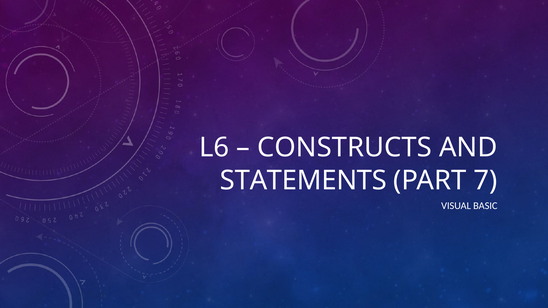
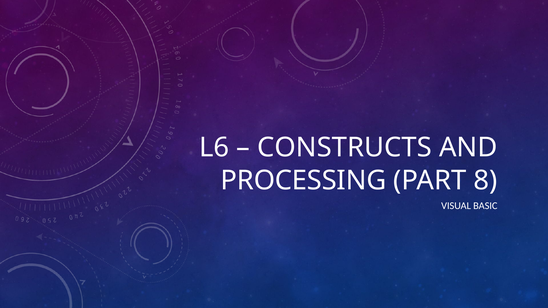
STATEMENTS: STATEMENTS -> PROCESSING
7: 7 -> 8
